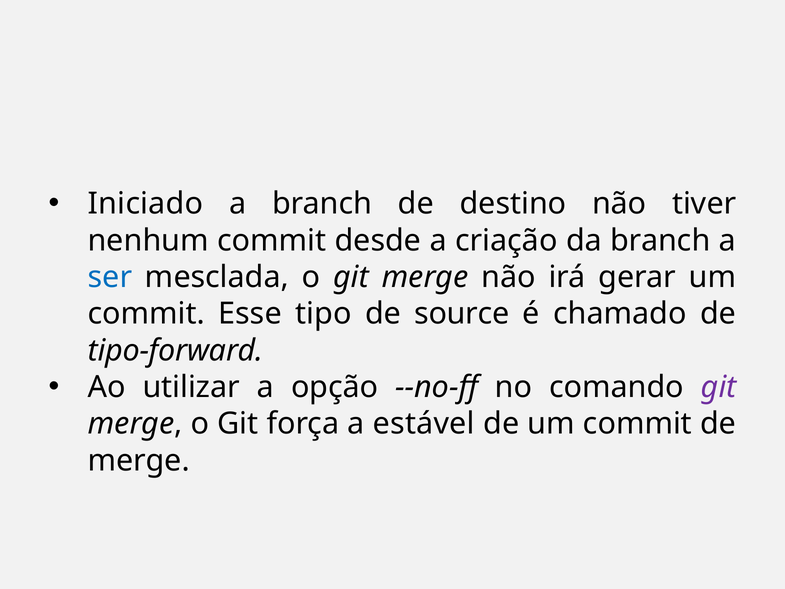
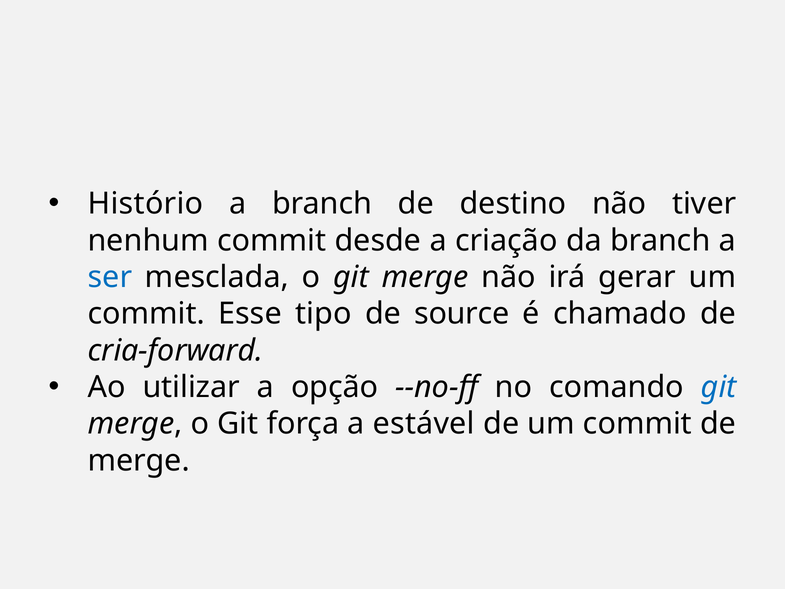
Iniciado: Iniciado -> Histório
tipo-forward: tipo-forward -> cria-forward
git at (719, 387) colour: purple -> blue
